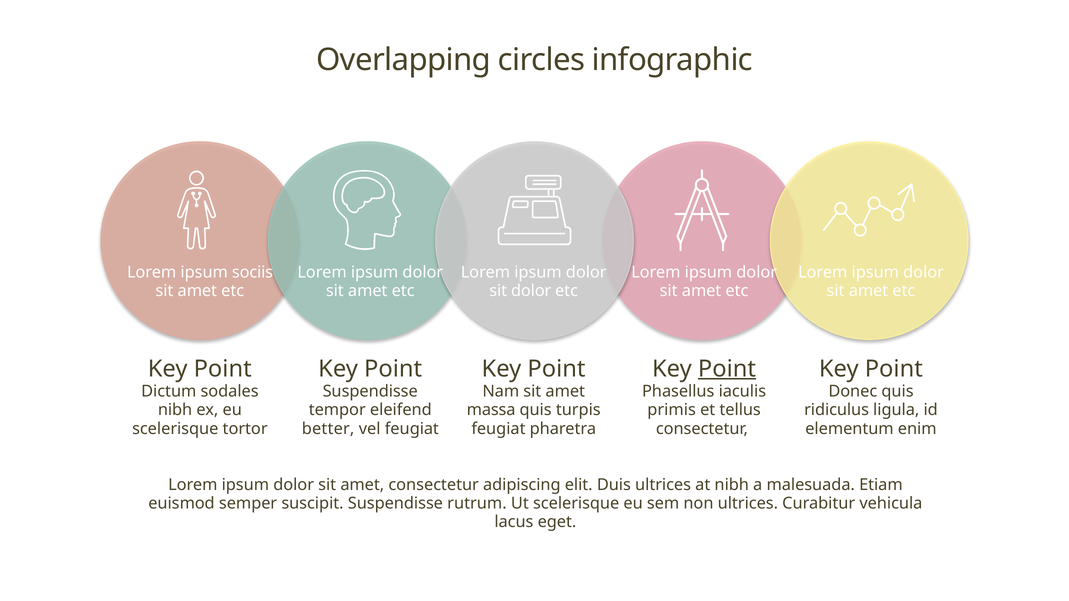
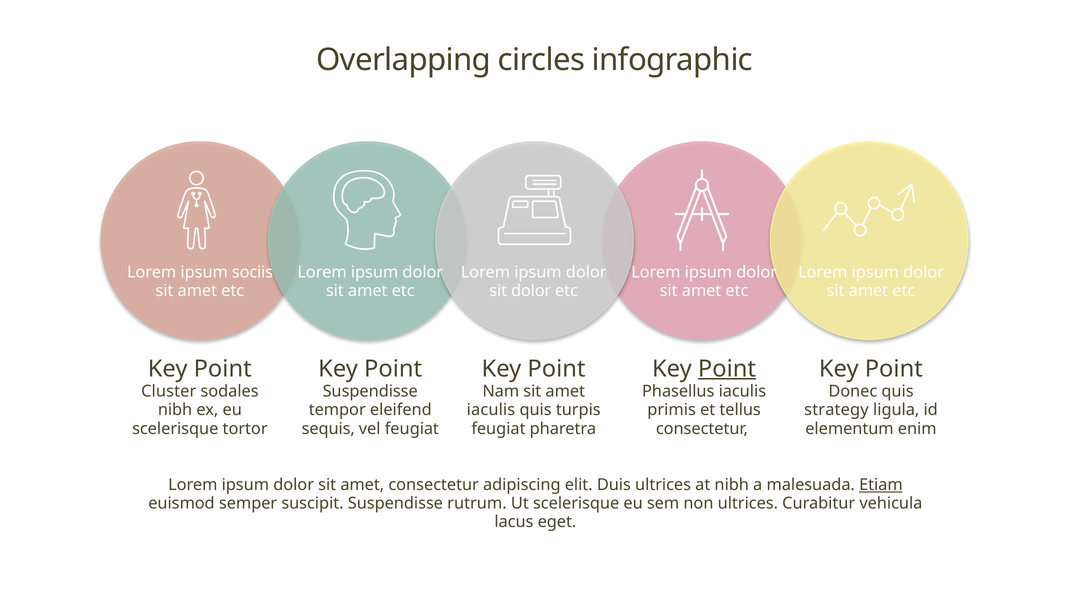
Dictum: Dictum -> Cluster
massa at (491, 410): massa -> iaculis
ridiculus: ridiculus -> strategy
better: better -> sequis
Etiam underline: none -> present
